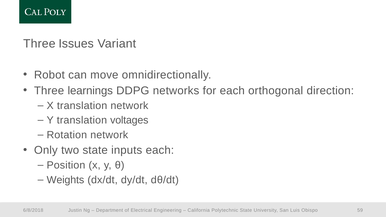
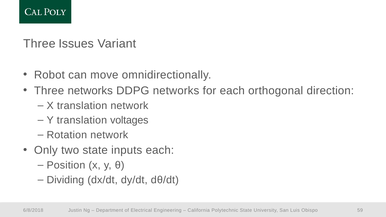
Three learnings: learnings -> networks
Weights: Weights -> Dividing
